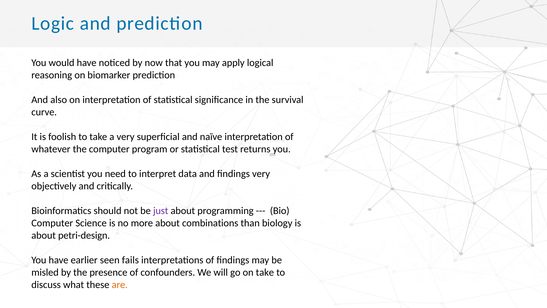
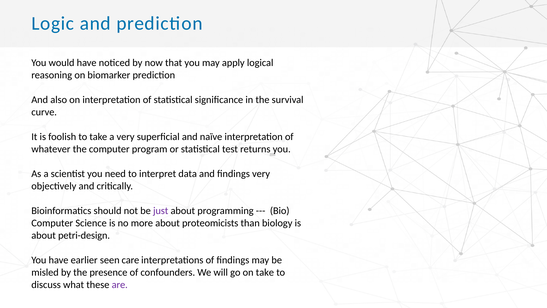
combinations: combinations -> proteomicists
fails: fails -> care
are colour: orange -> purple
